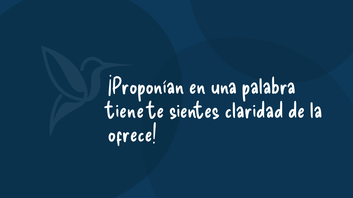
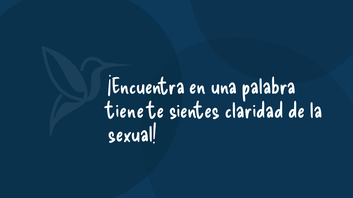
¡Proponían: ¡Proponían -> ¡Encuentra
ofrece: ofrece -> sexual
